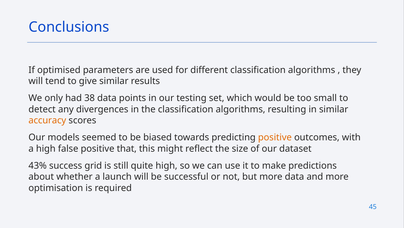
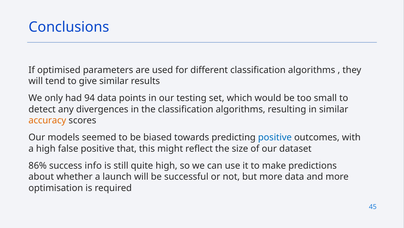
38: 38 -> 94
positive at (275, 137) colour: orange -> blue
43%: 43% -> 86%
grid: grid -> info
